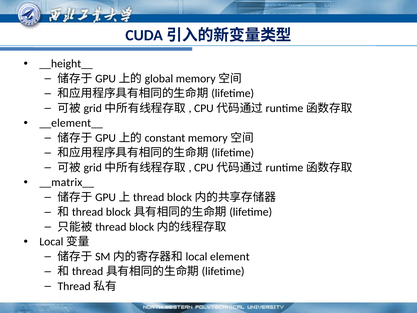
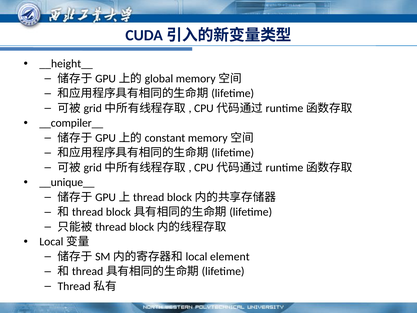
__element__: __element__ -> __compiler__
__matrix__: __matrix__ -> __unique__
